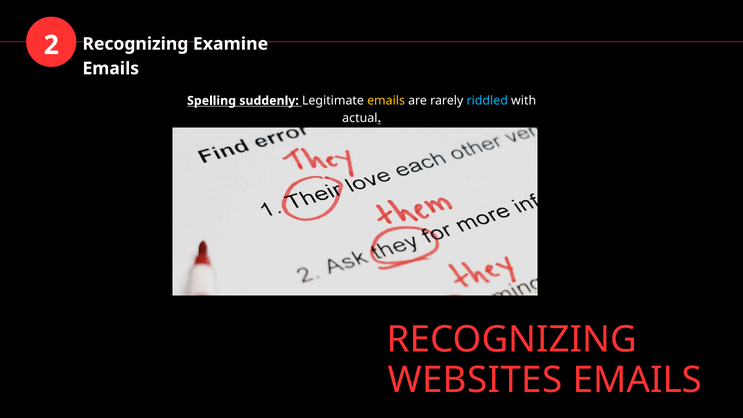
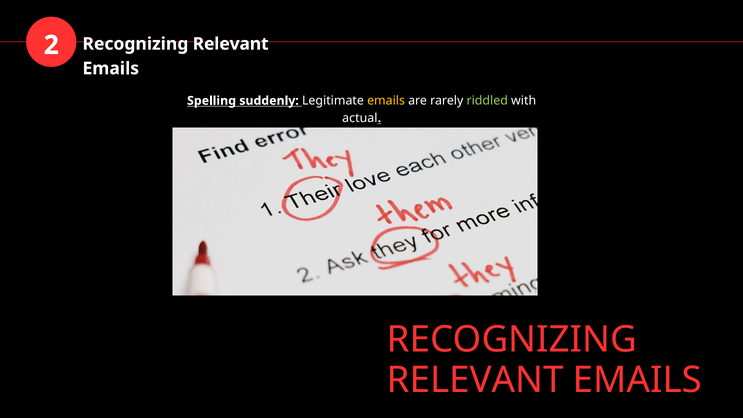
2 Recognizing Examine: Examine -> Relevant
riddled colour: light blue -> light green
WEBSITES at (475, 380): WEBSITES -> RELEVANT
